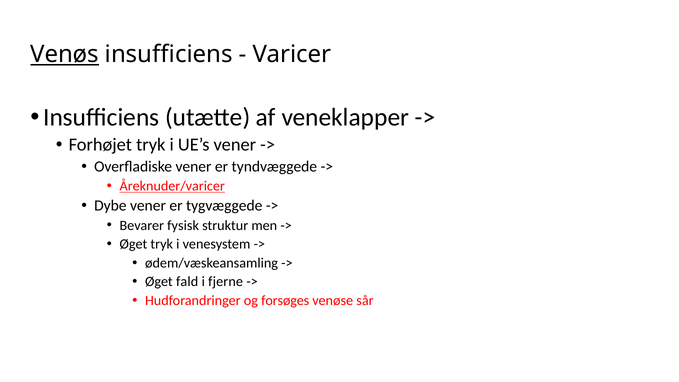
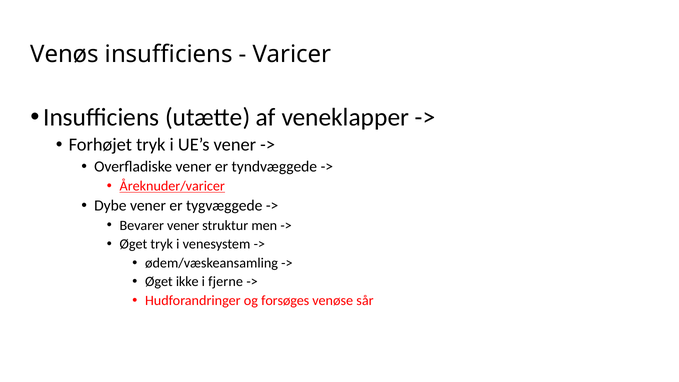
Venøs underline: present -> none
Bevarer fysisk: fysisk -> vener
fald: fald -> ikke
